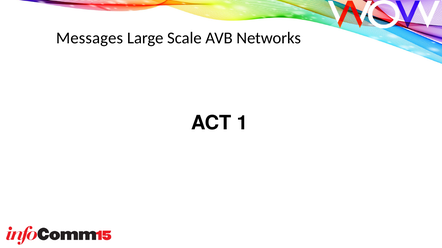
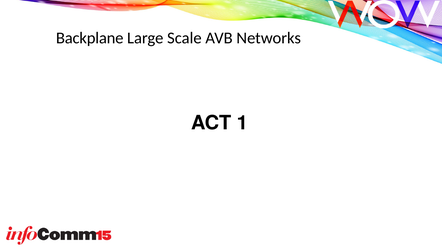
Messages: Messages -> Backplane
